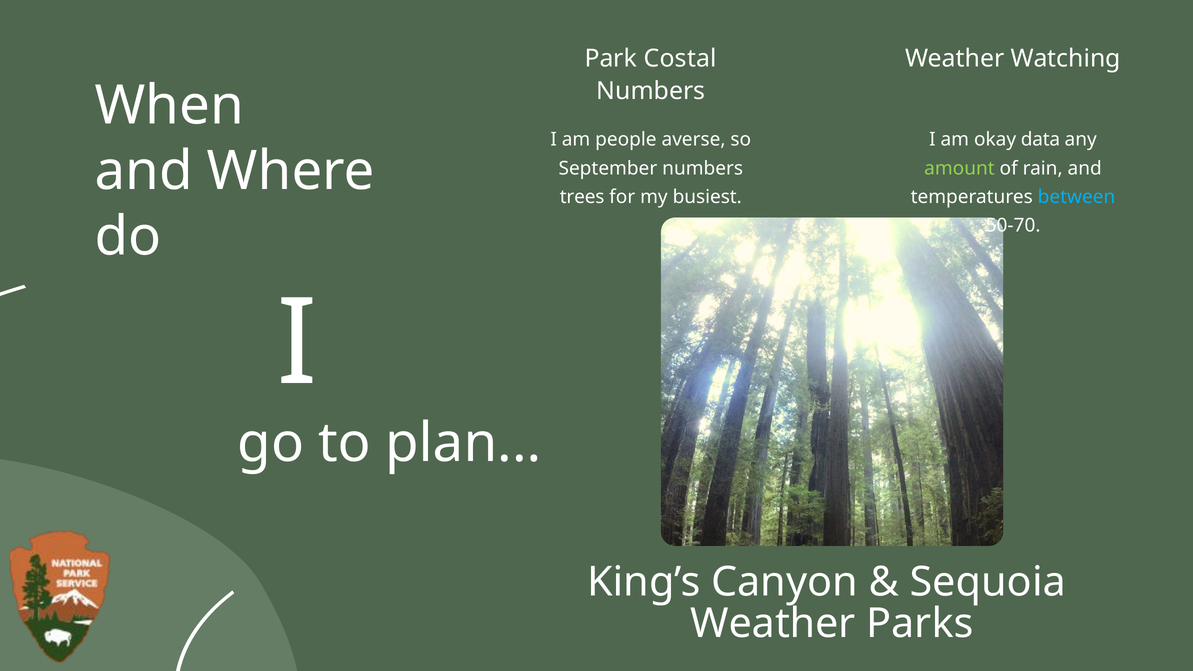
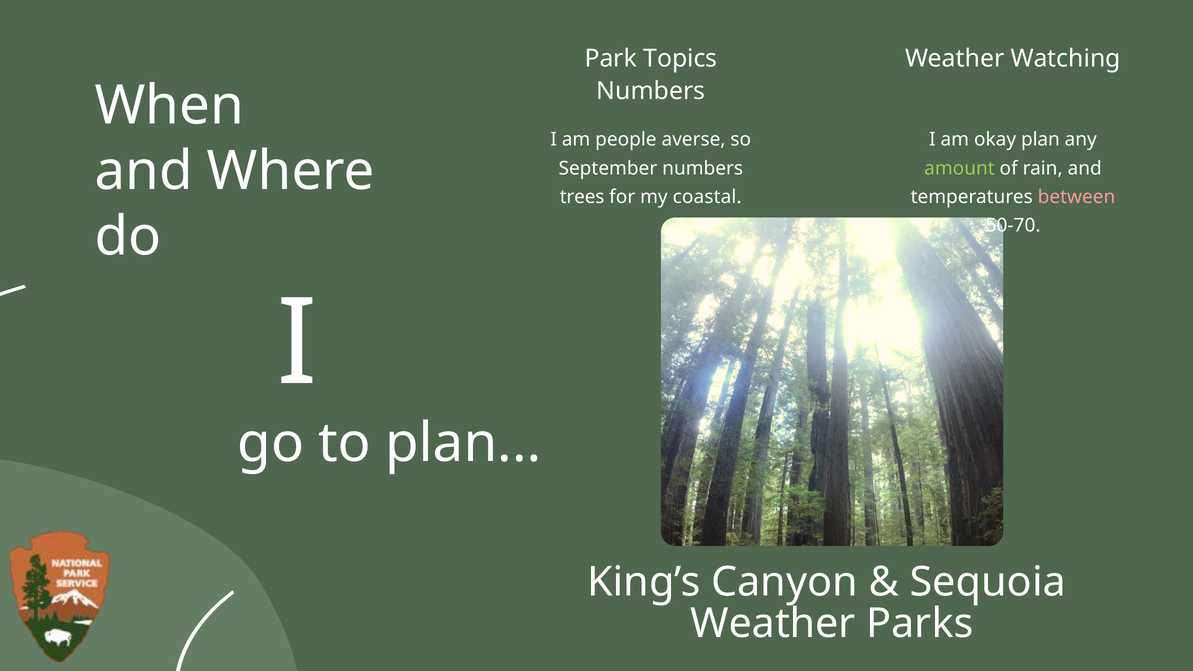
Costal: Costal -> Topics
okay data: data -> plan
busiest: busiest -> coastal
between colour: light blue -> pink
